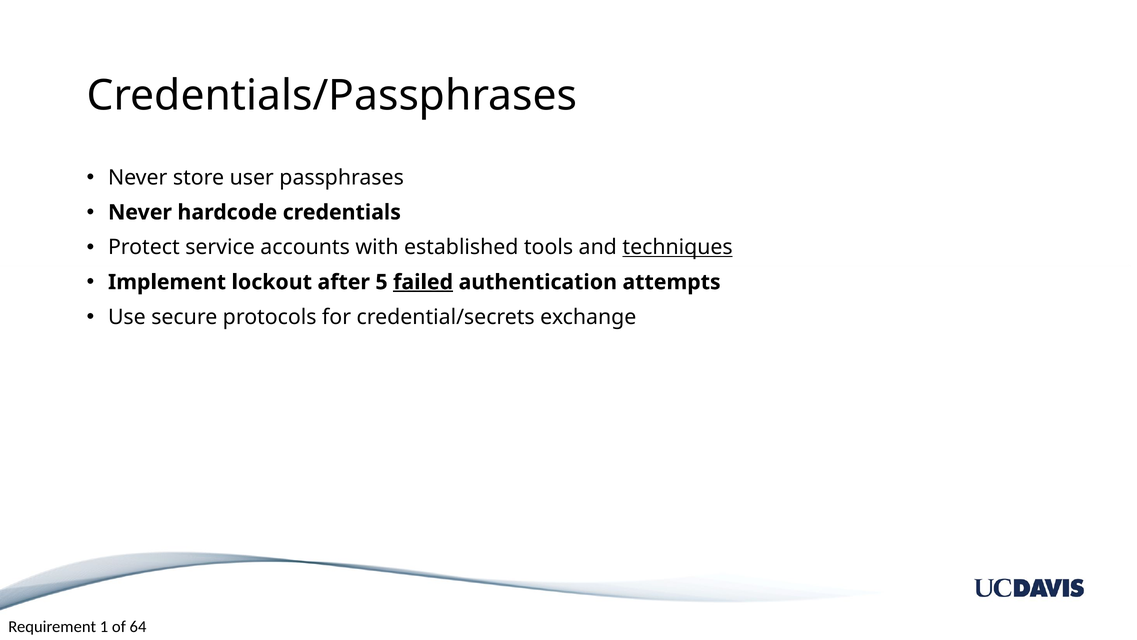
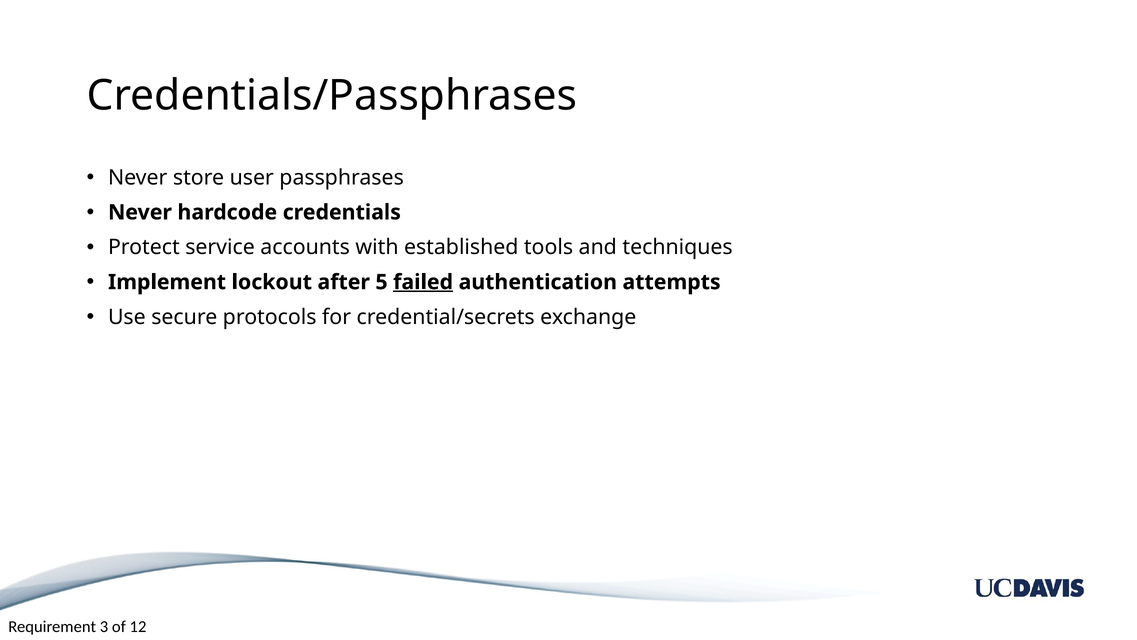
techniques underline: present -> none
1: 1 -> 3
64: 64 -> 12
